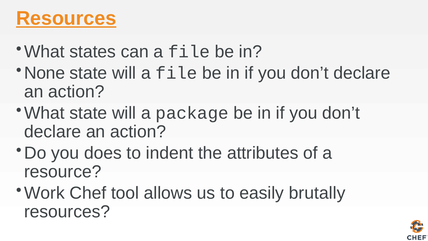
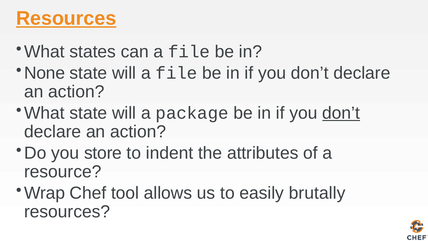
don’t at (341, 113) underline: none -> present
does: does -> store
Work: Work -> Wrap
